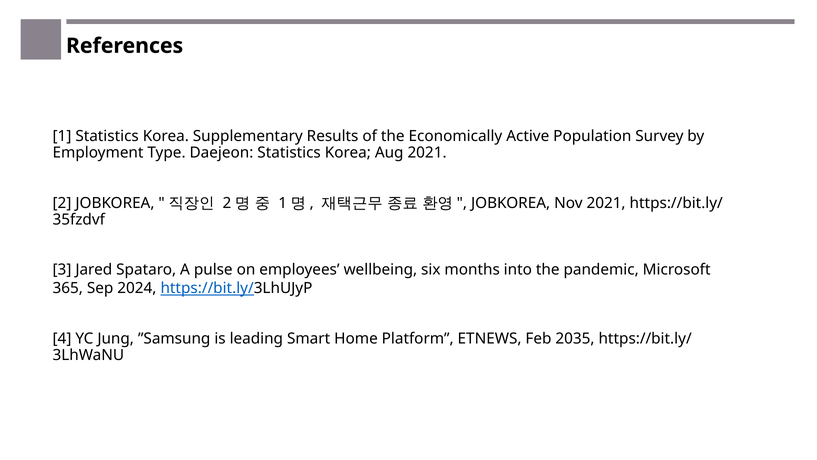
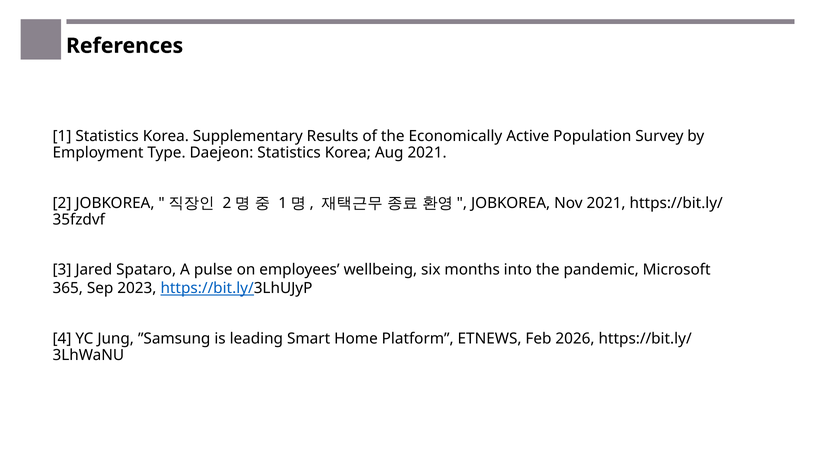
2024: 2024 -> 2023
2035: 2035 -> 2026
